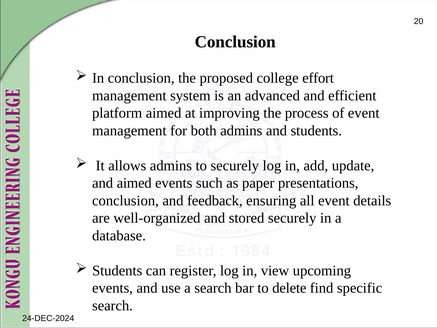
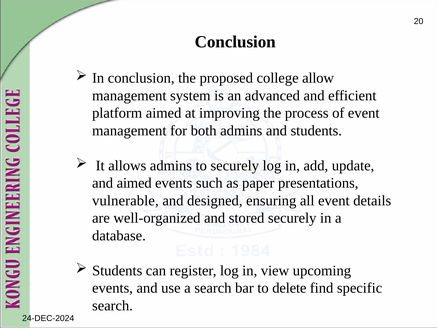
effort: effort -> allow
conclusion at (125, 200): conclusion -> vulnerable
feedback: feedback -> designed
